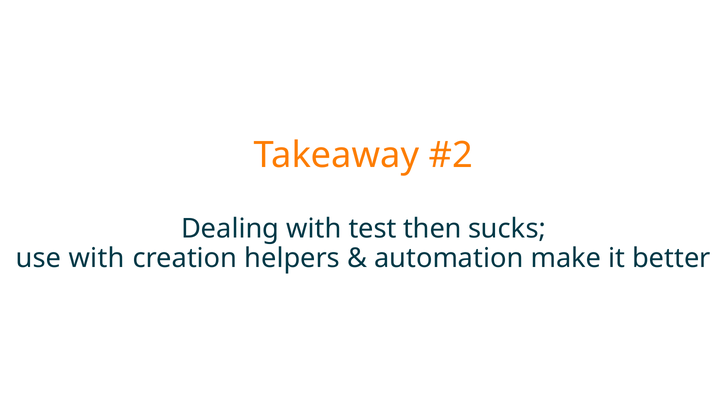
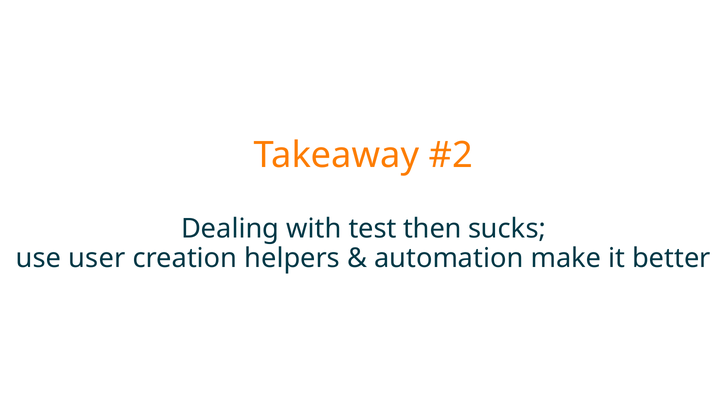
use with: with -> user
